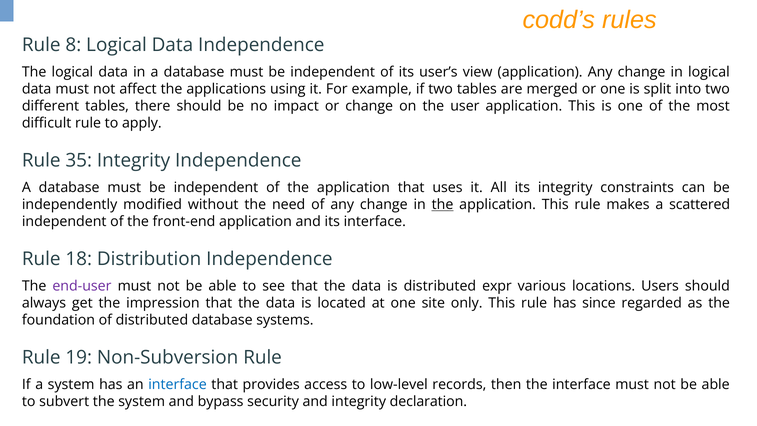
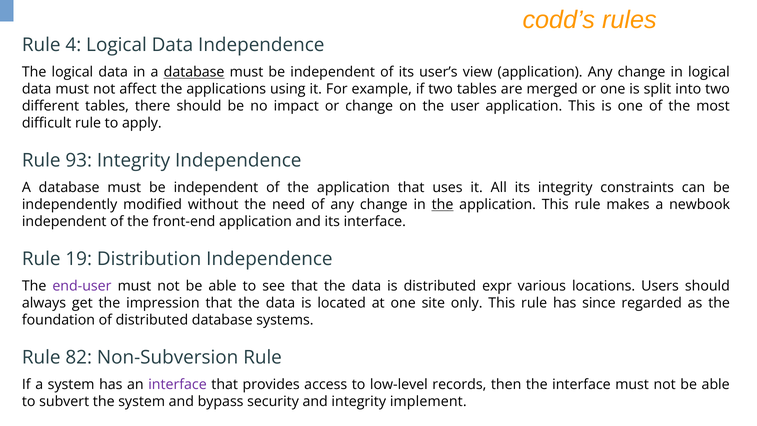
8: 8 -> 4
database at (194, 72) underline: none -> present
35: 35 -> 93
scattered: scattered -> newbook
18: 18 -> 19
19: 19 -> 82
interface at (177, 384) colour: blue -> purple
declaration: declaration -> implement
